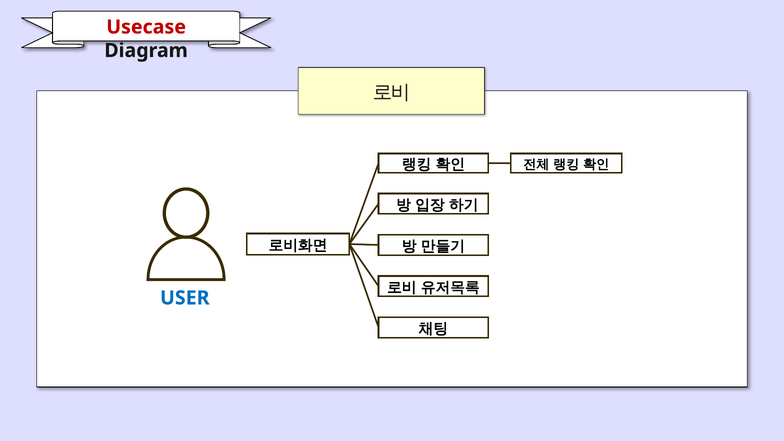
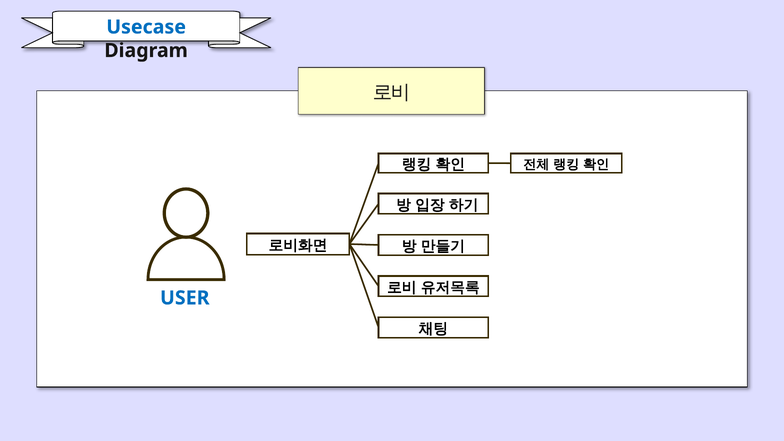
Usecase colour: red -> blue
